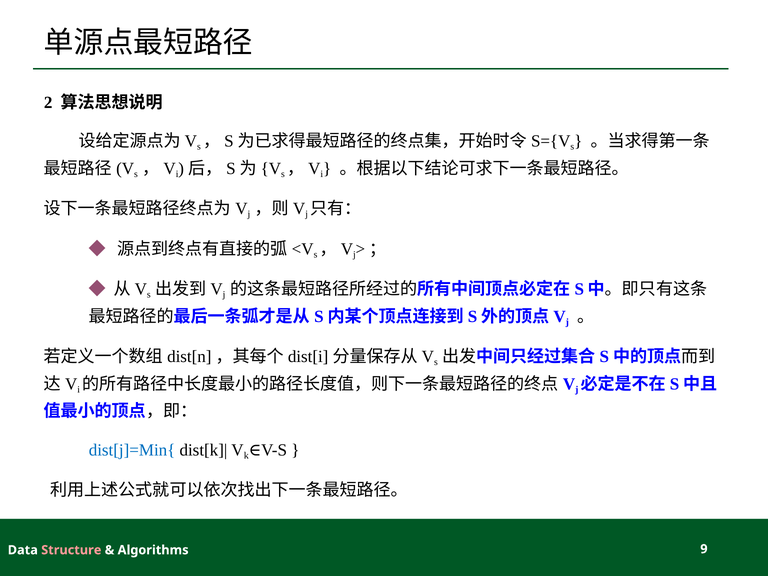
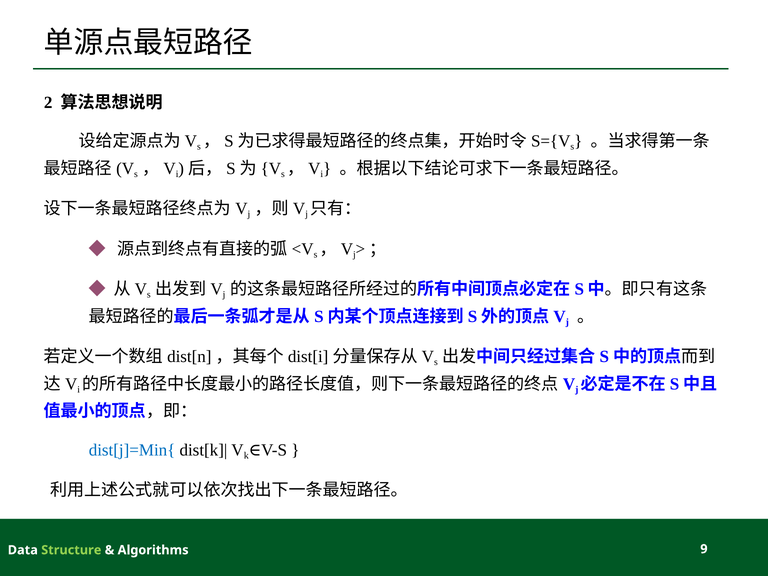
Structure colour: pink -> light green
